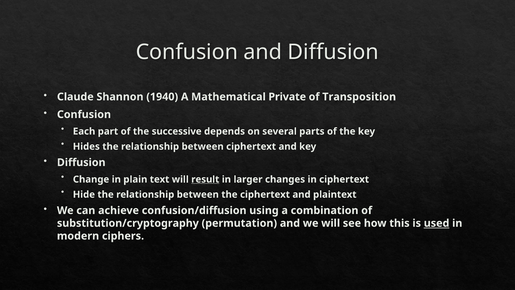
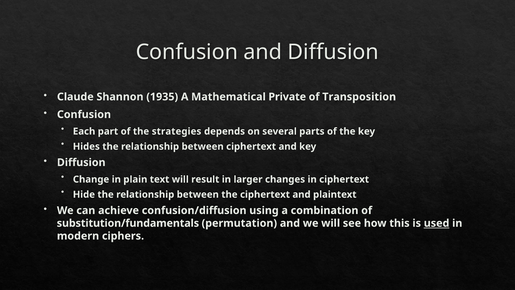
1940: 1940 -> 1935
successive: successive -> strategies
result underline: present -> none
substitution/cryptography: substitution/cryptography -> substitution/fundamentals
